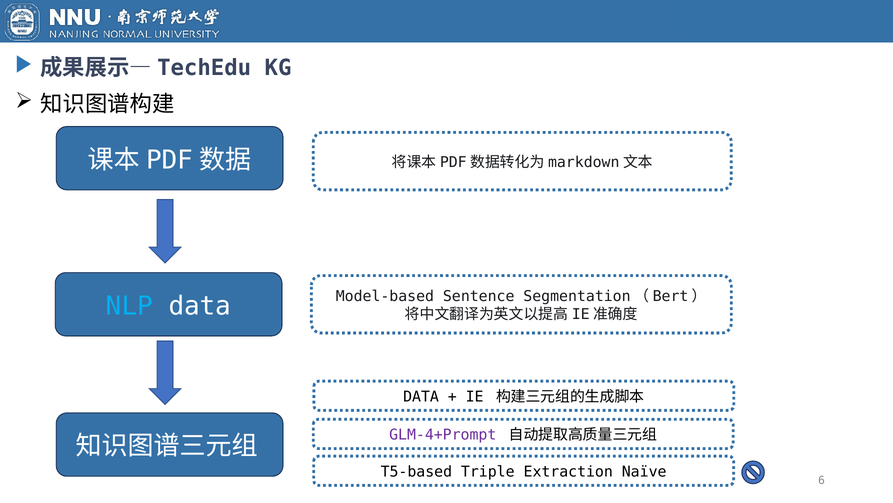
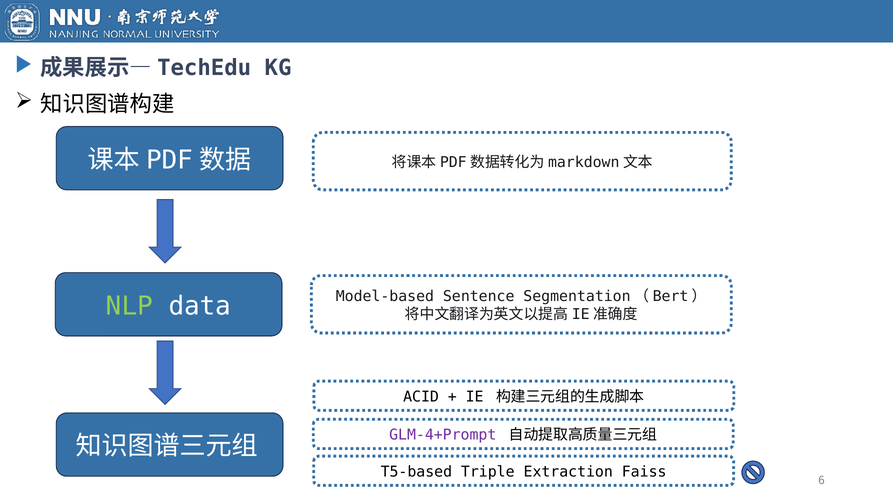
NLP colour: light blue -> light green
DATA at (421, 396): DATA -> ACID
Naïve: Naïve -> Faiss
